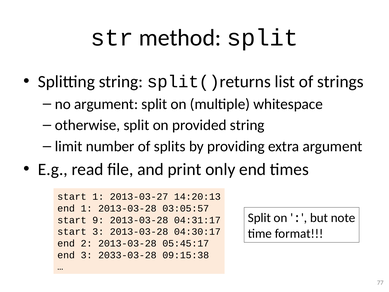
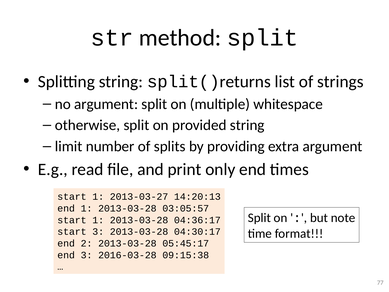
9 at (98, 220): 9 -> 1
04:31:17: 04:31:17 -> 04:36:17
2033-03-28: 2033-03-28 -> 2016-03-28
